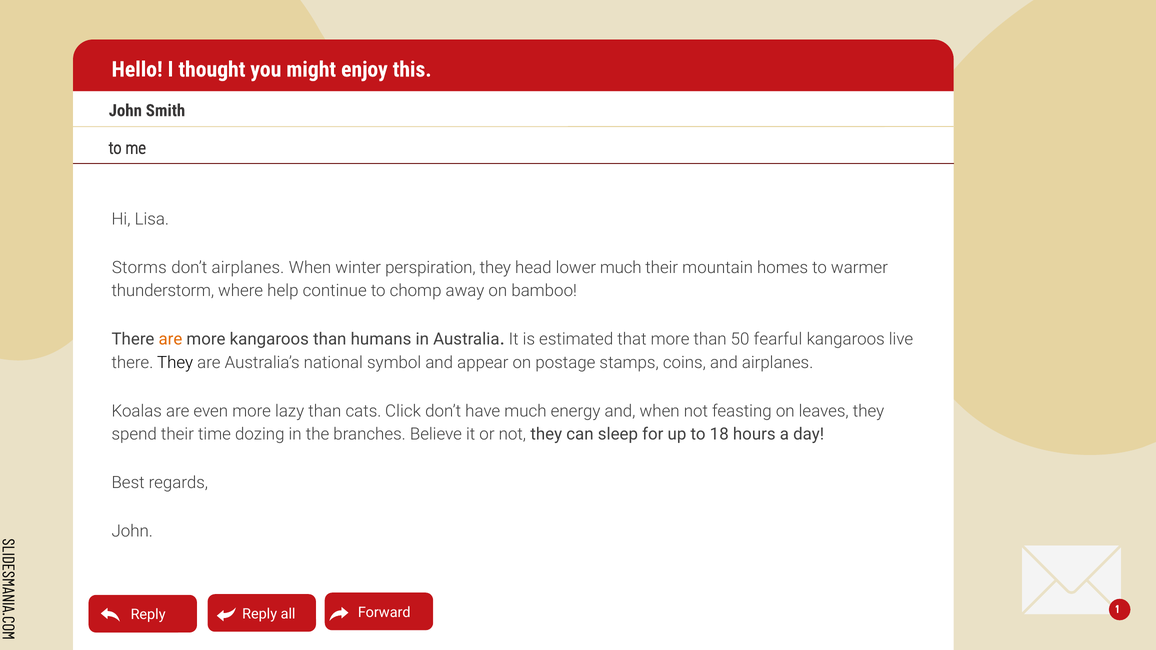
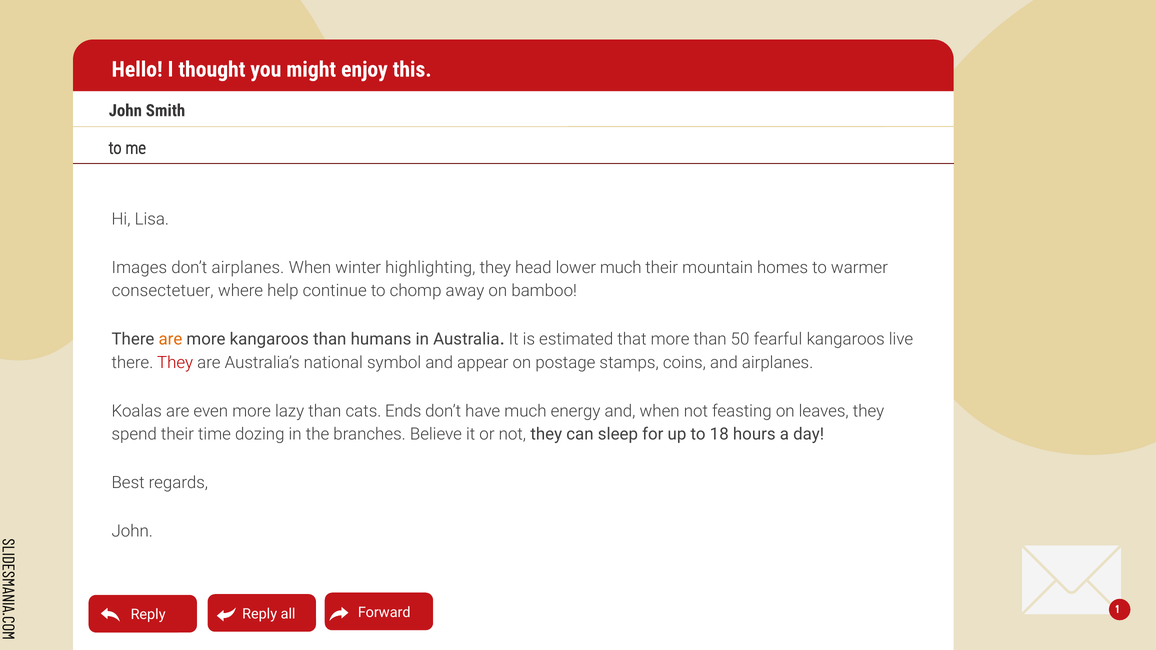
Storms: Storms -> Images
perspiration: perspiration -> highlighting
thunderstorm: thunderstorm -> consectetuer
They at (175, 363) colour: black -> red
Click: Click -> Ends
